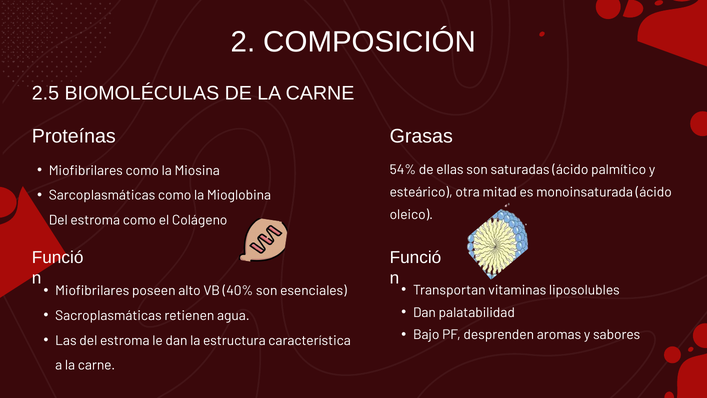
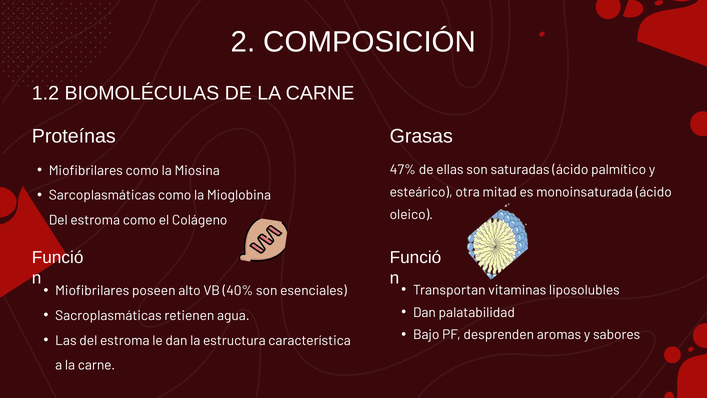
2.5: 2.5 -> 1.2
54%: 54% -> 47%
